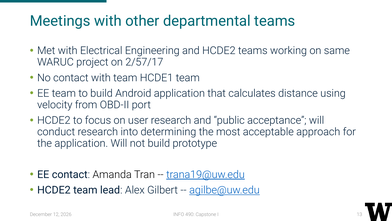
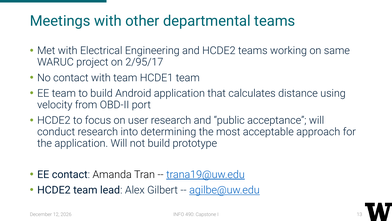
2/57/17: 2/57/17 -> 2/95/17
